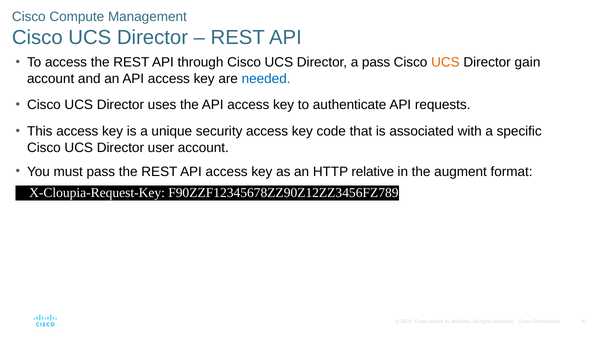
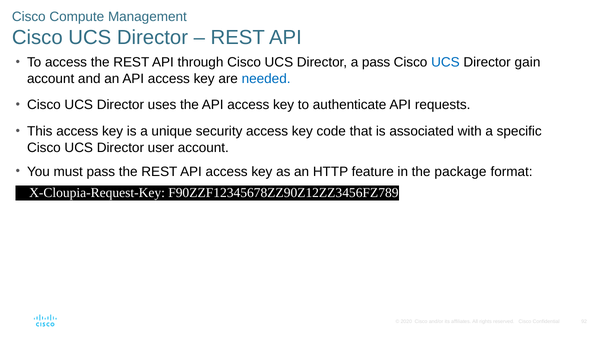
UCS at (445, 62) colour: orange -> blue
relative: relative -> feature
augment: augment -> package
